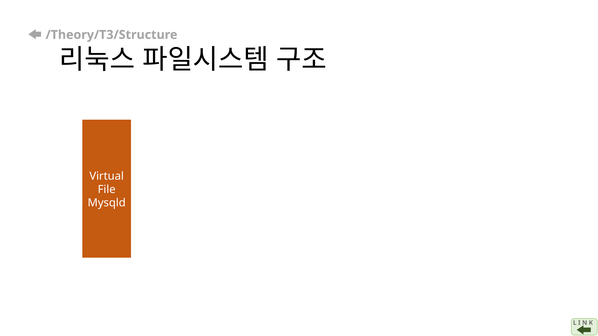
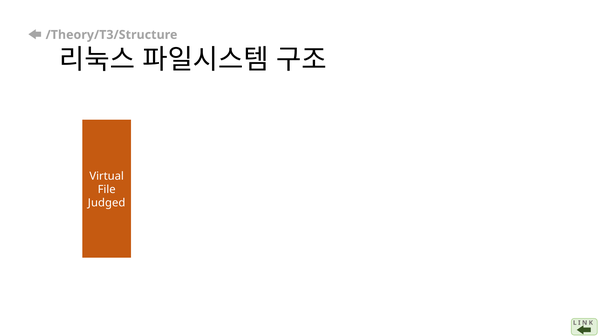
Mysqld: Mysqld -> Judged
